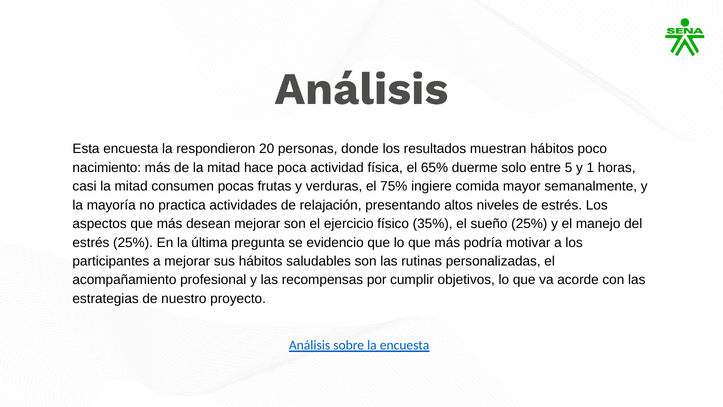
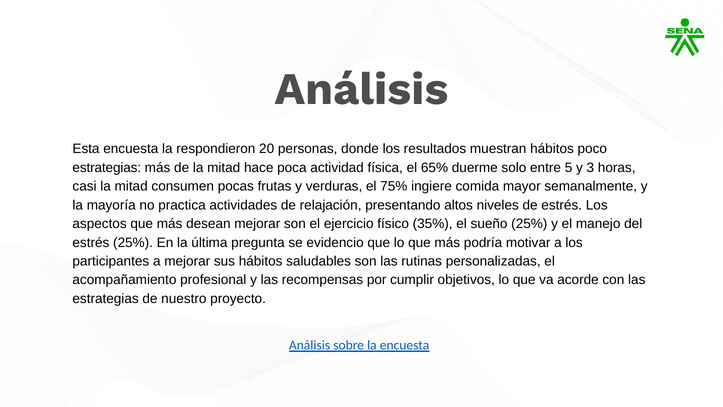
nacimiento at (107, 168): nacimiento -> estrategias
1: 1 -> 3
